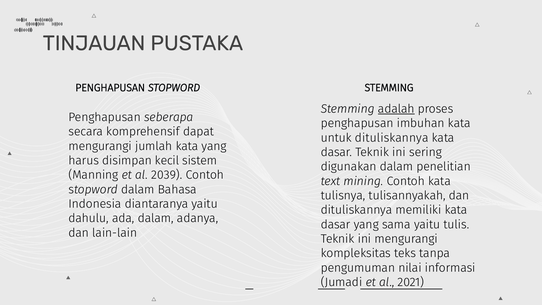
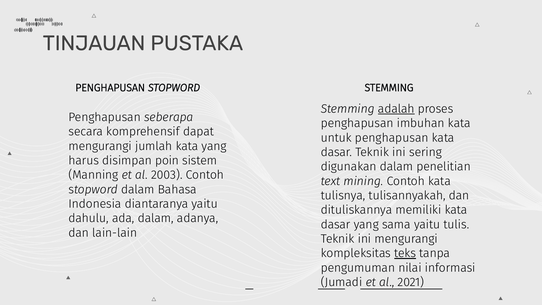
untuk dituliskannya: dituliskannya -> penghapusan
kecil: kecil -> poin
2039: 2039 -> 2003
teks underline: none -> present
